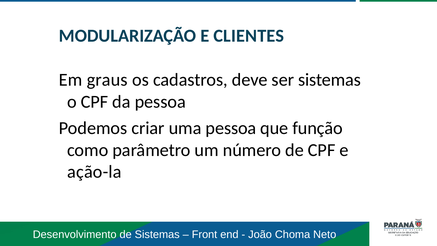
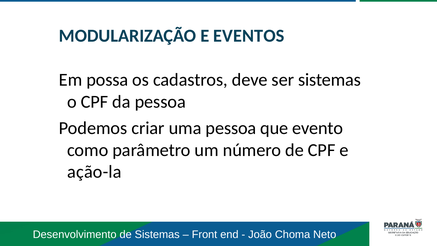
CLIENTES: CLIENTES -> EVENTOS
graus: graus -> possa
função: função -> evento
